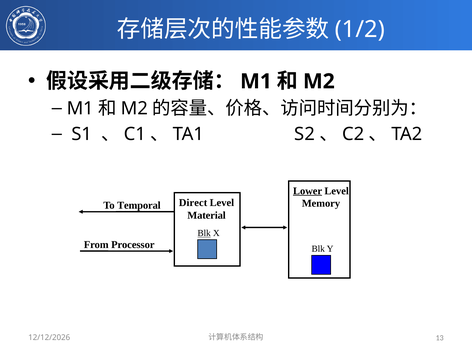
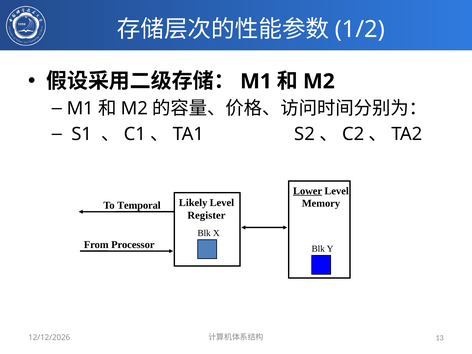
Direct: Direct -> Likely
Material: Material -> Register
Blk at (204, 233) underline: present -> none
